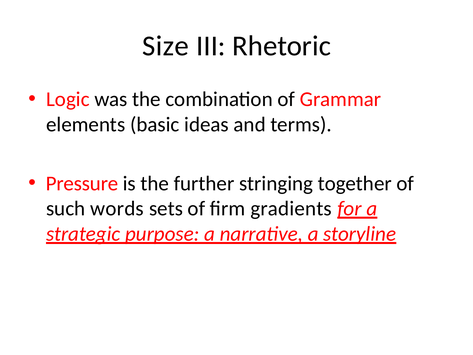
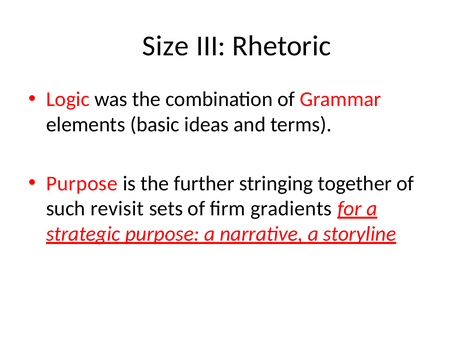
Pressure at (82, 183): Pressure -> Purpose
words: words -> revisit
